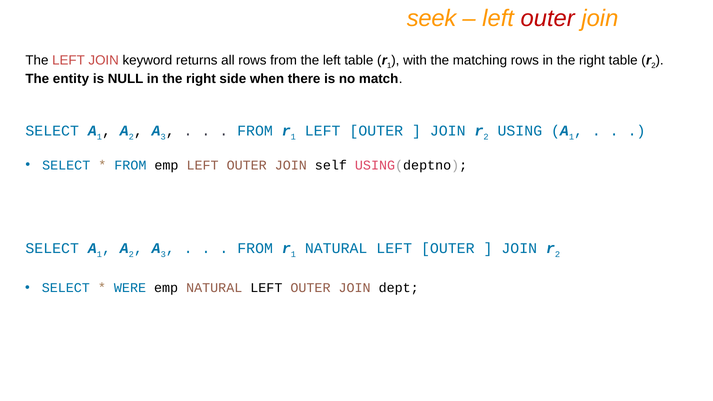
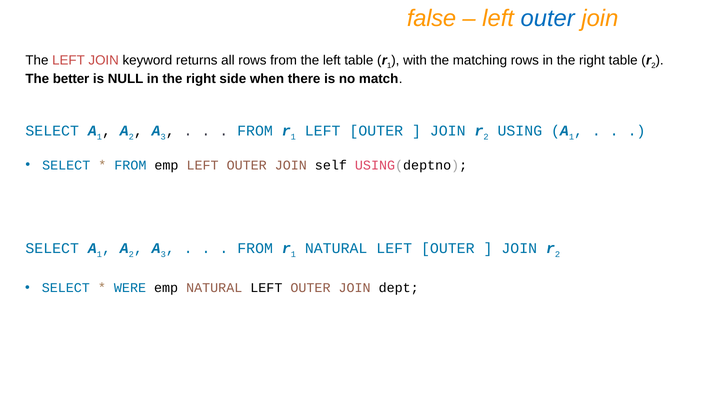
seek: seek -> false
outer at (548, 19) colour: red -> blue
entity: entity -> better
